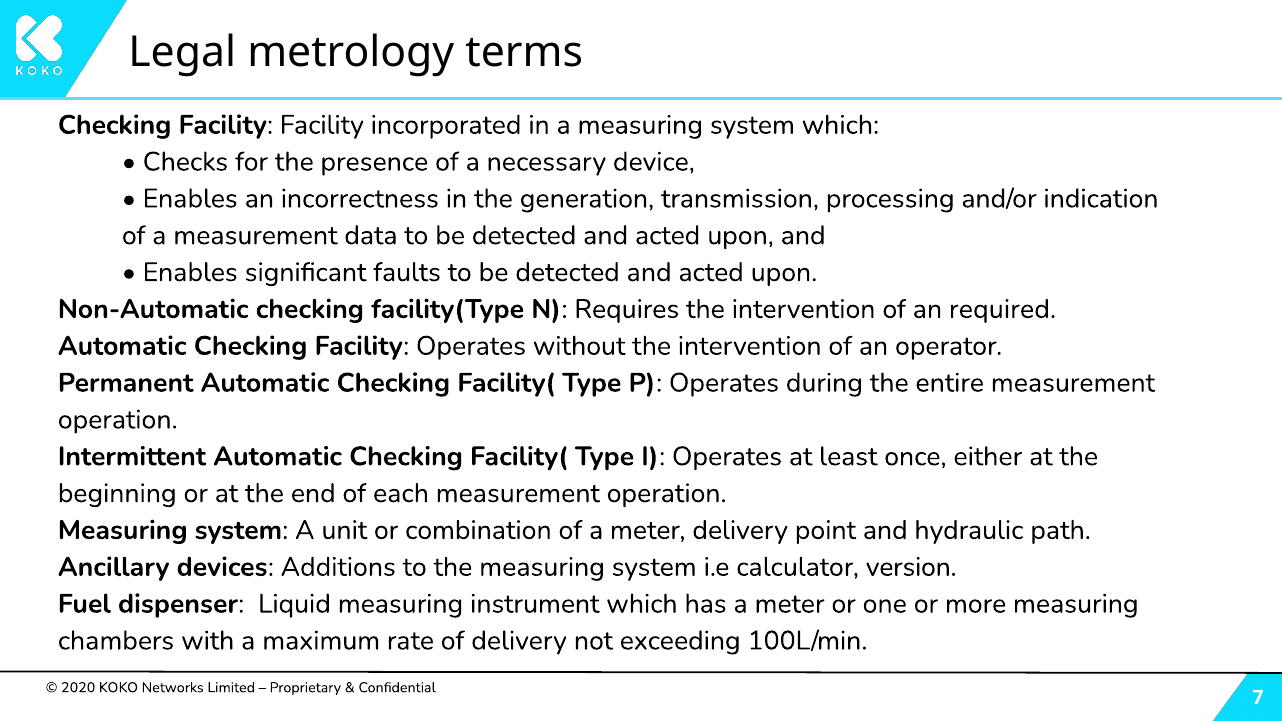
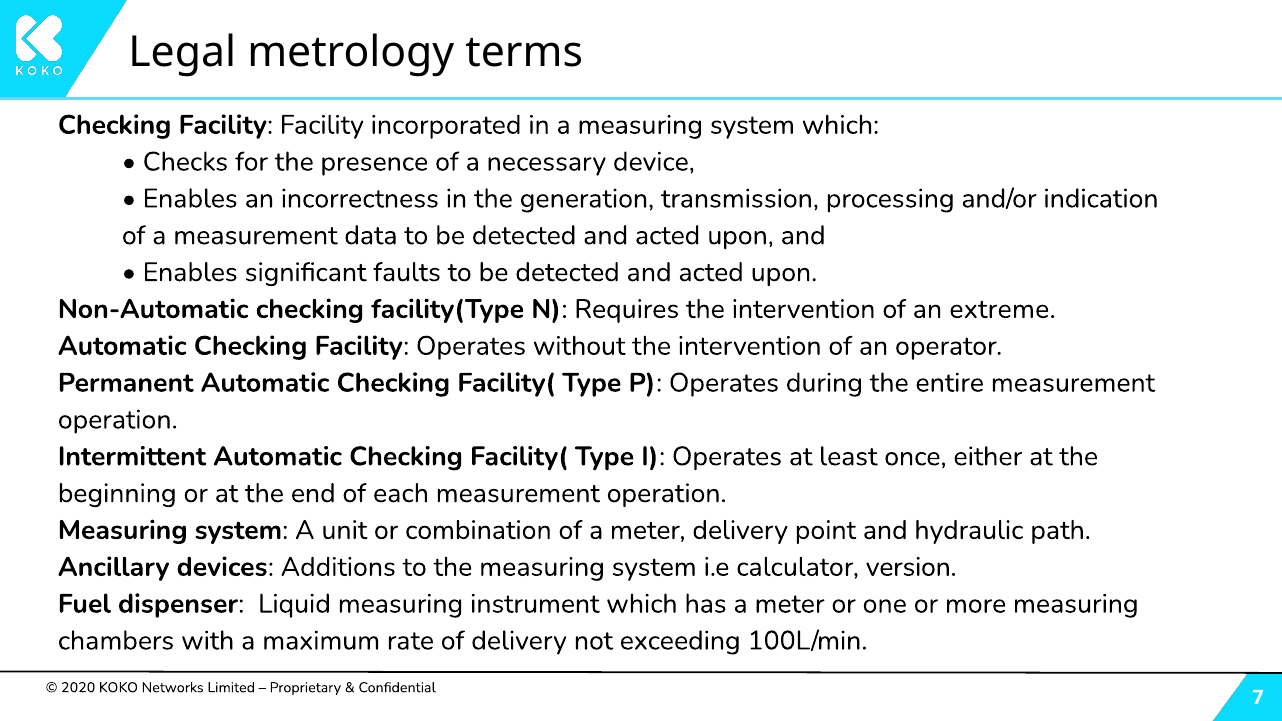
required: required -> extreme
